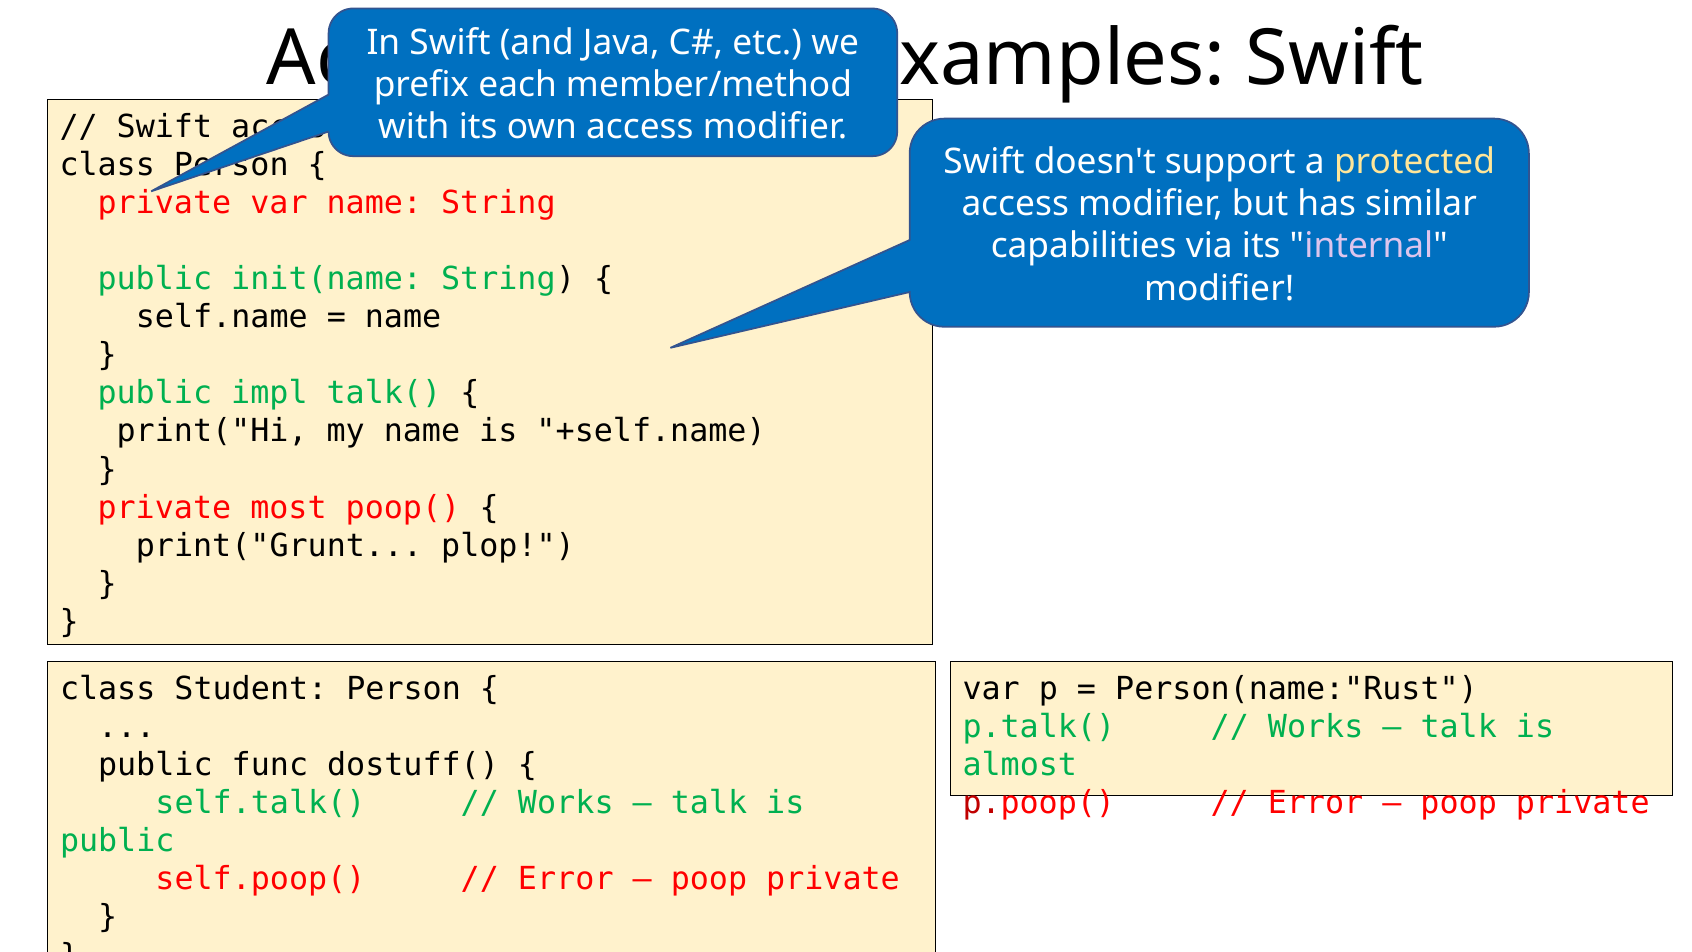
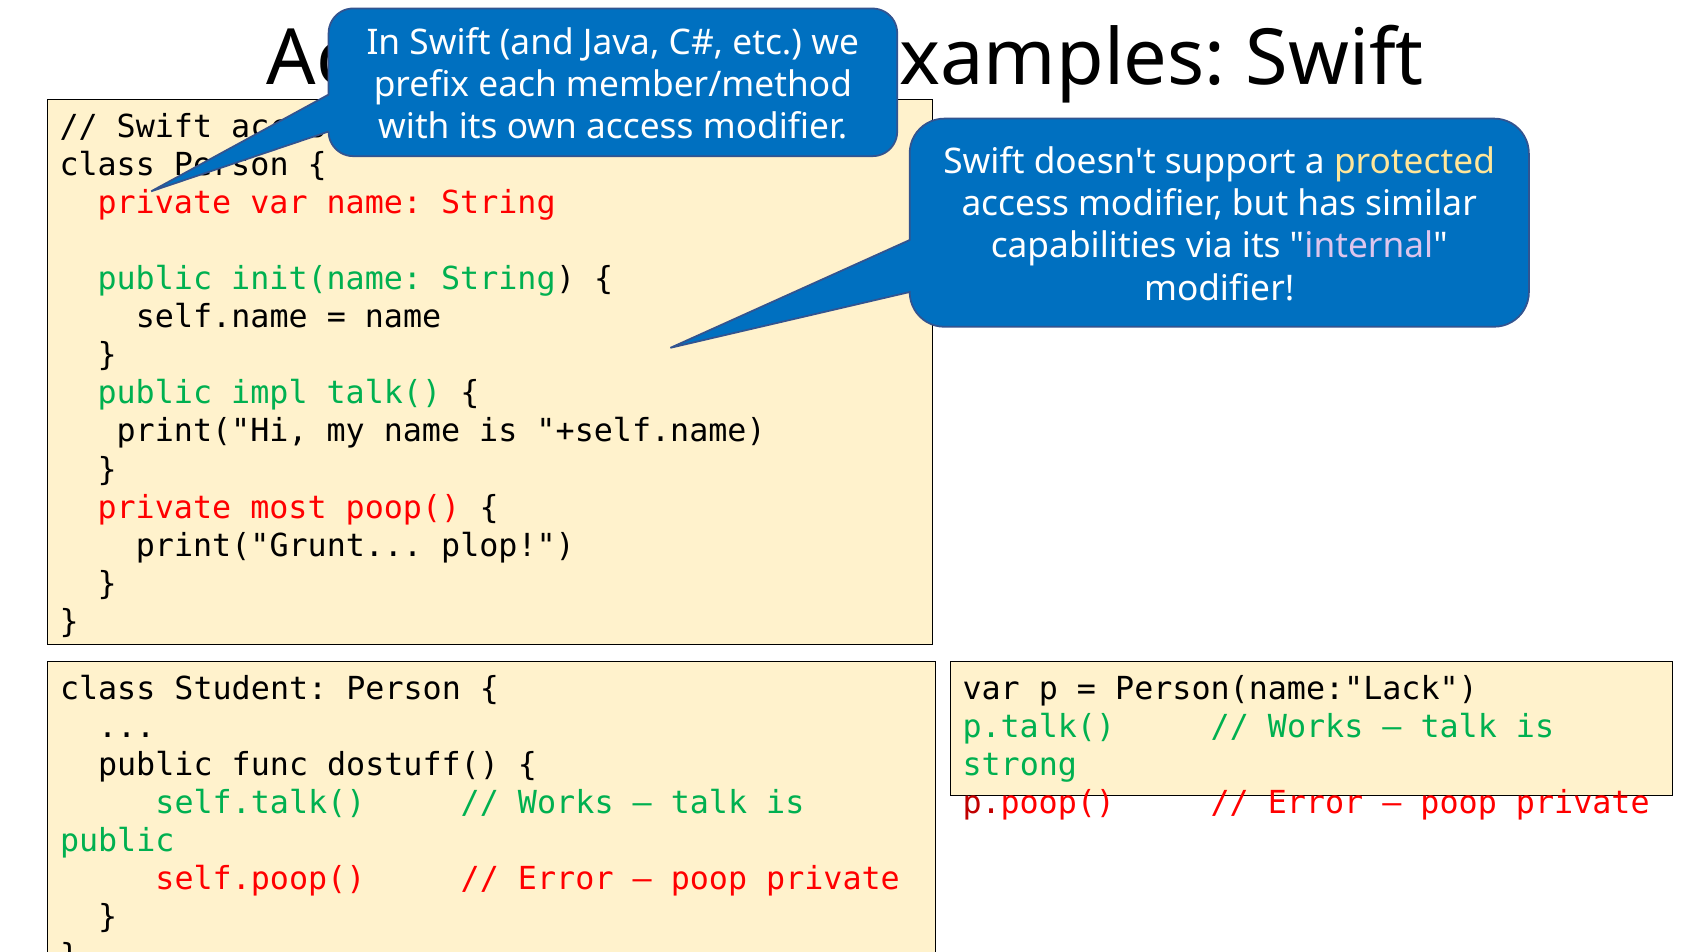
Person(name:"Rust: Person(name:"Rust -> Person(name:"Lack
almost: almost -> strong
